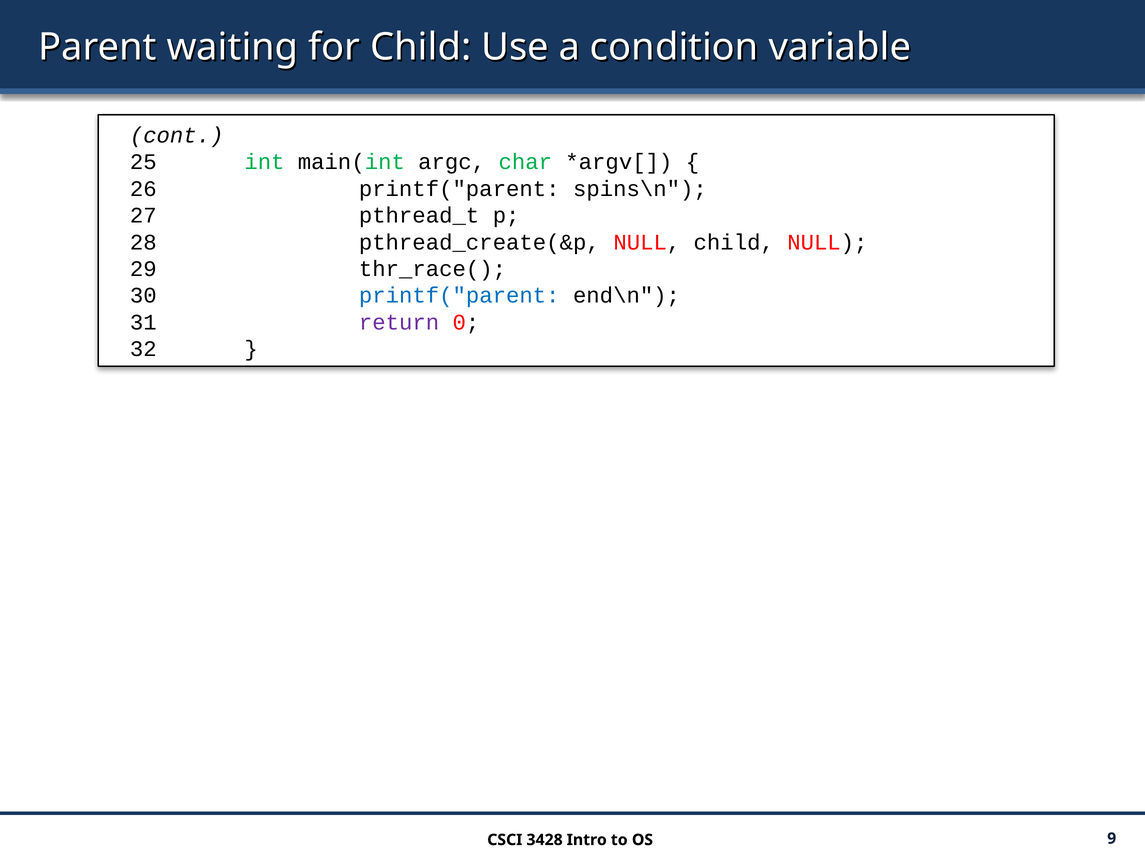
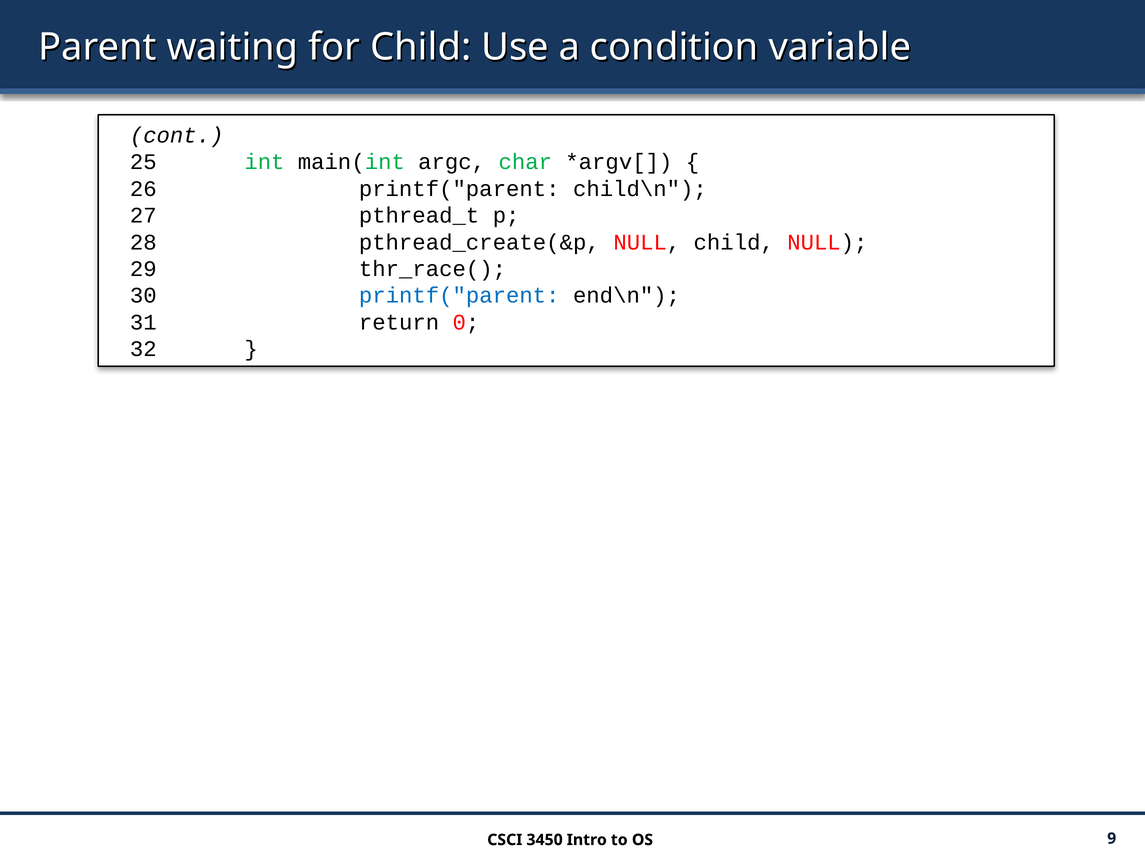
spins\n: spins\n -> child\n
return colour: purple -> black
3428: 3428 -> 3450
